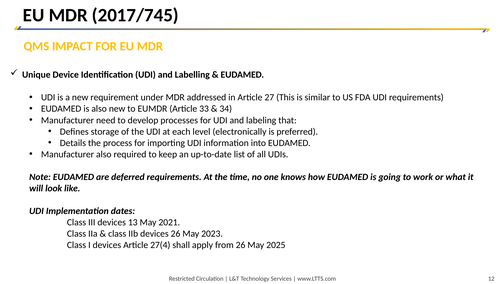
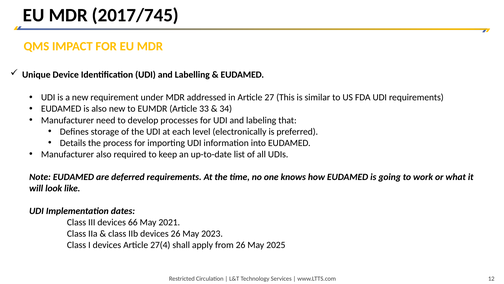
13: 13 -> 66
